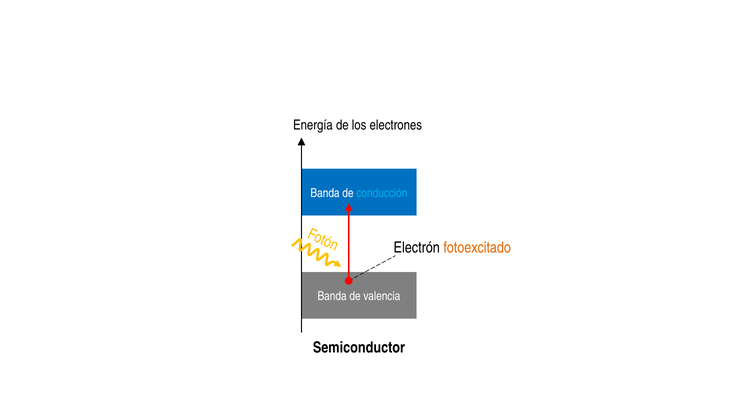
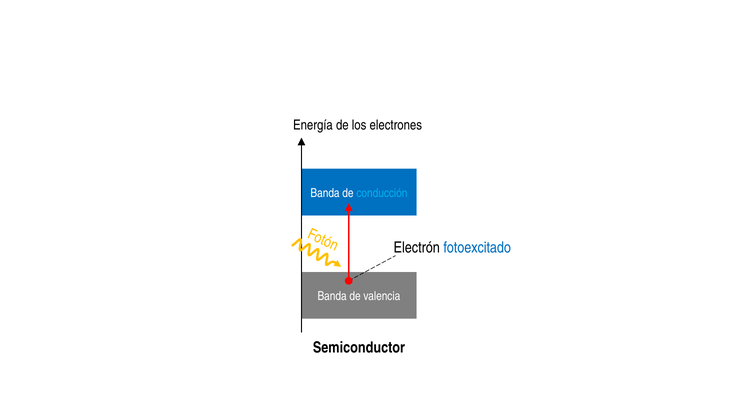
fotoexcitado colour: orange -> blue
